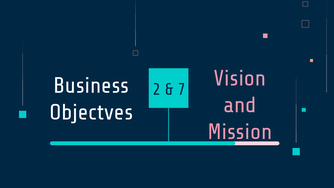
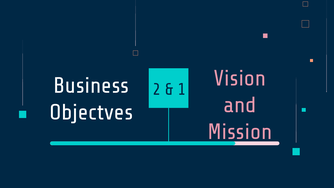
7: 7 -> 1
